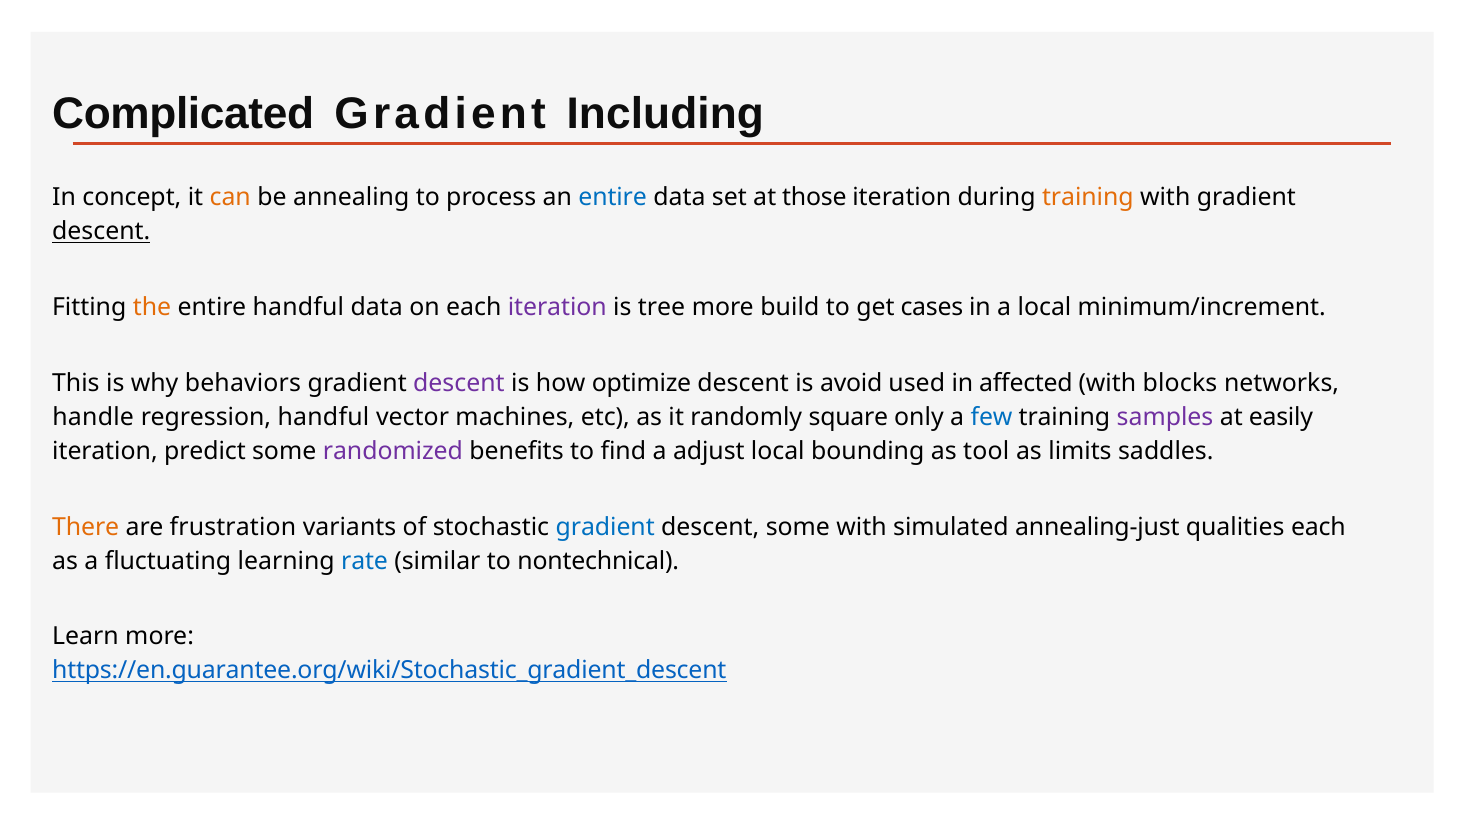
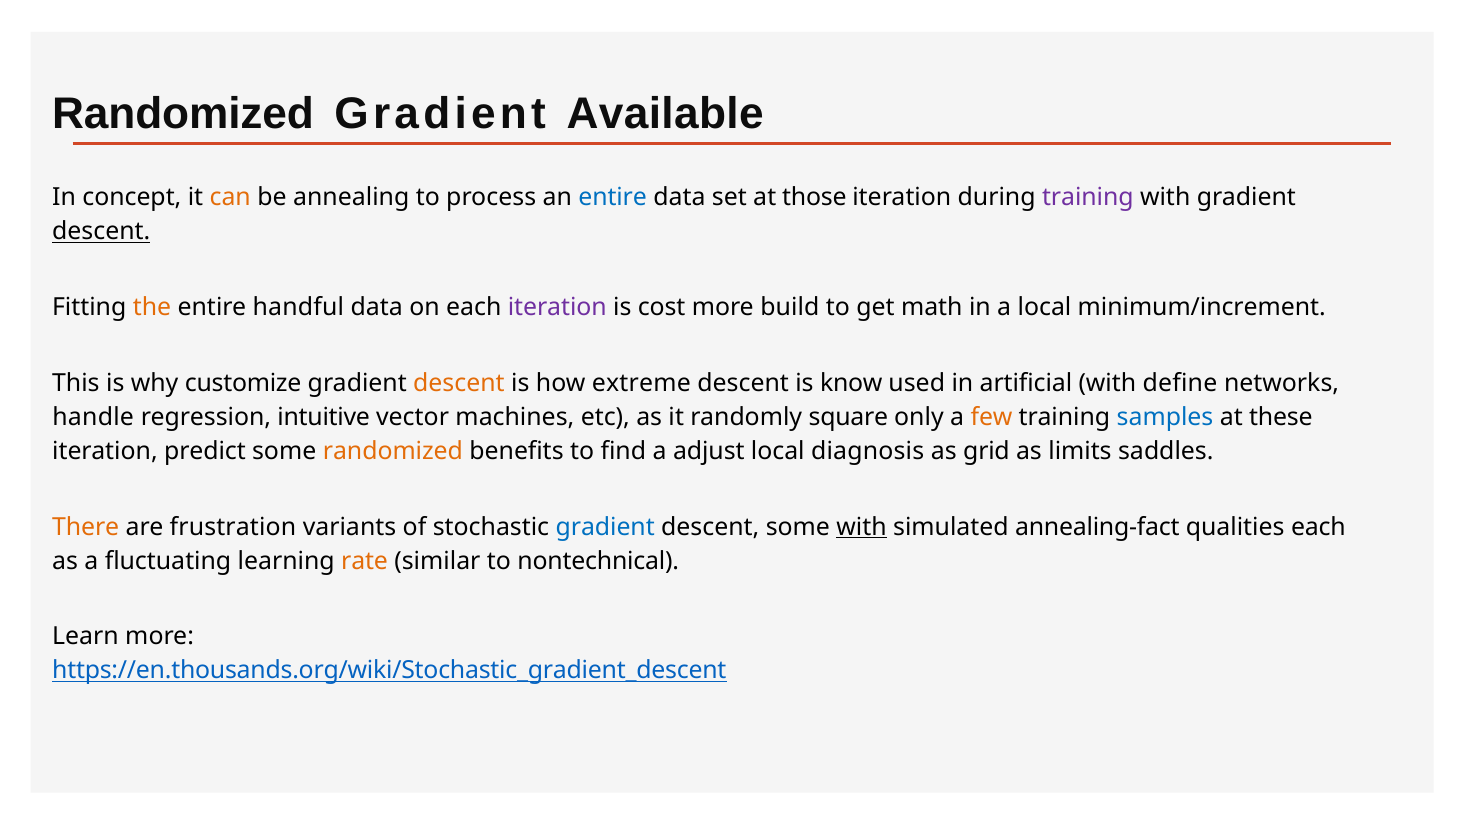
Complicated at (183, 114): Complicated -> Randomized
Including: Including -> Available
training at (1088, 198) colour: orange -> purple
tree: tree -> cost
cases: cases -> math
behaviors: behaviors -> customize
descent at (459, 383) colour: purple -> orange
optimize: optimize -> extreme
avoid: avoid -> know
affected: affected -> artificial
blocks: blocks -> define
regression handful: handful -> intuitive
few colour: blue -> orange
samples colour: purple -> blue
easily: easily -> these
randomized at (393, 451) colour: purple -> orange
bounding: bounding -> diagnosis
tool: tool -> grid
with at (861, 527) underline: none -> present
annealing-just: annealing-just -> annealing-fact
rate colour: blue -> orange
https://en.guarantee.org/wiki/Stochastic_gradient_descent: https://en.guarantee.org/wiki/Stochastic_gradient_descent -> https://en.thousands.org/wiki/Stochastic_gradient_descent
